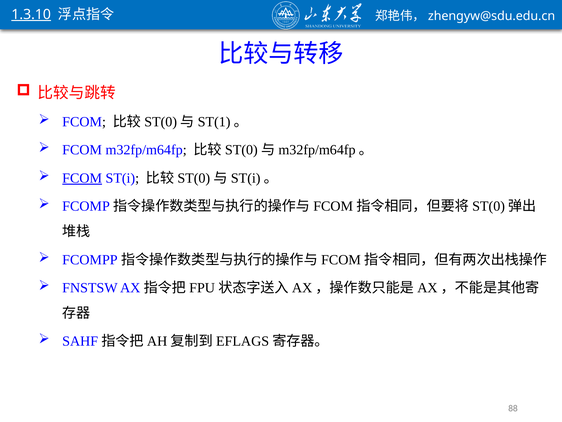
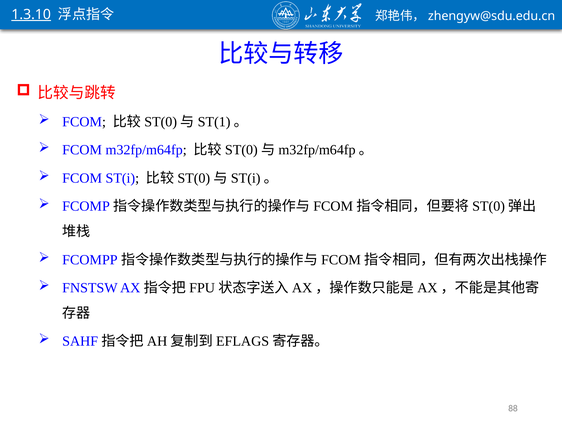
FCOM at (82, 178) underline: present -> none
